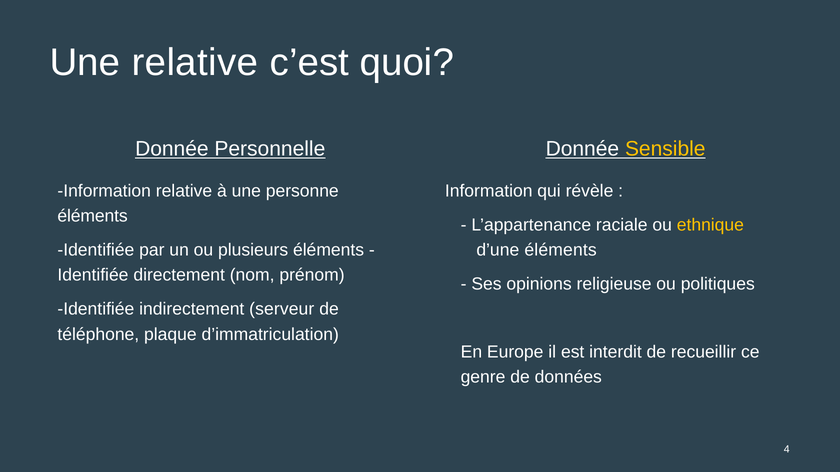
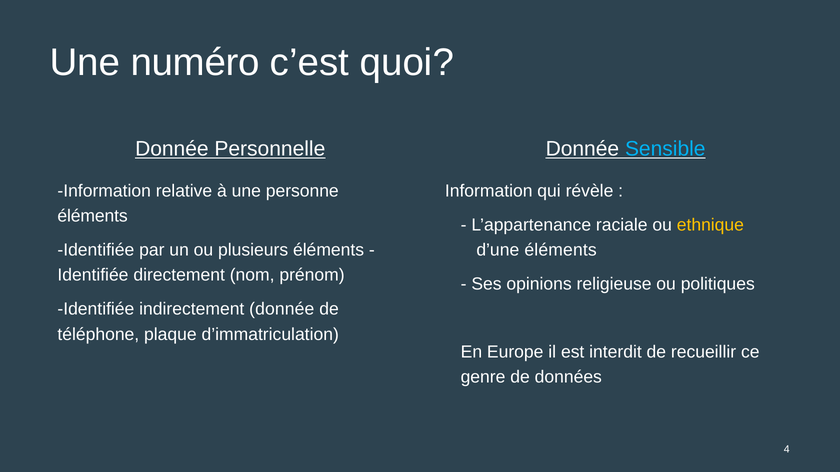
Une relative: relative -> numéro
Sensible colour: yellow -> light blue
indirectement serveur: serveur -> donnée
